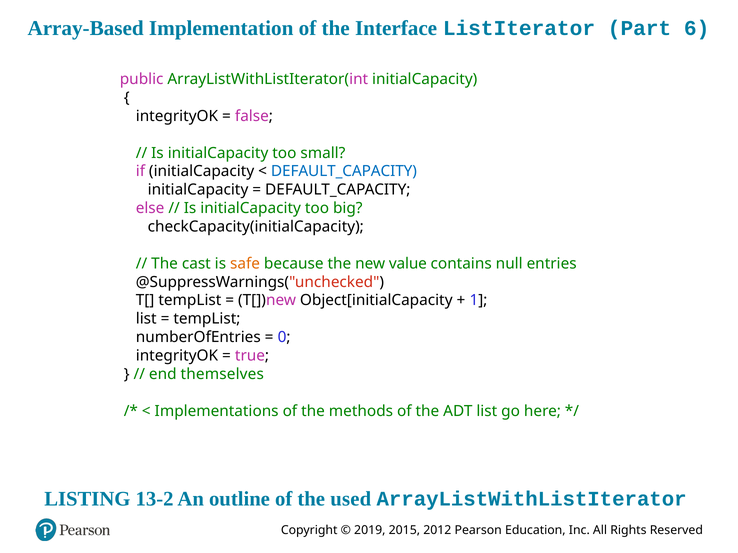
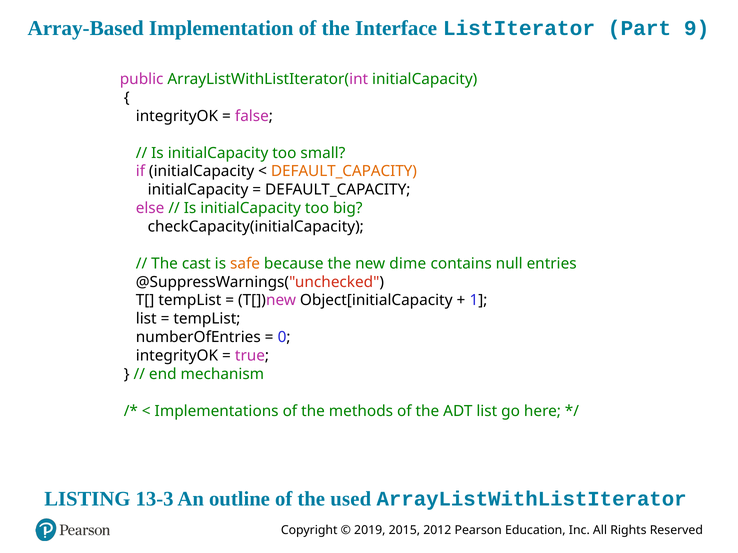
6: 6 -> 9
DEFAULT_CAPACITY at (344, 172) colour: blue -> orange
value: value -> dime
themselves: themselves -> mechanism
13-2: 13-2 -> 13-3
